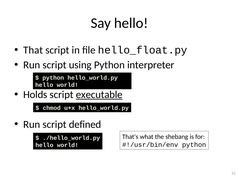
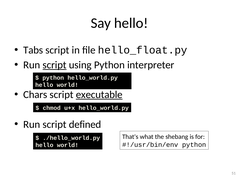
That: That -> Tabs
script at (55, 65) underline: none -> present
Holds: Holds -> Chars
